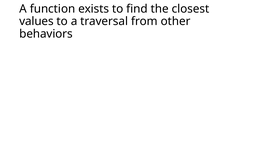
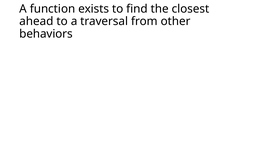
values: values -> ahead
